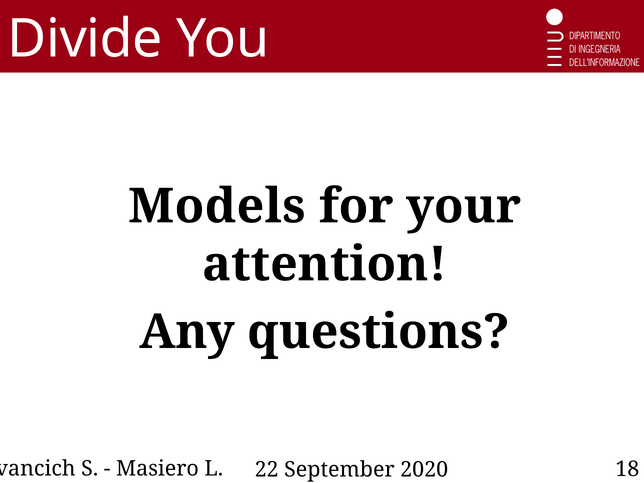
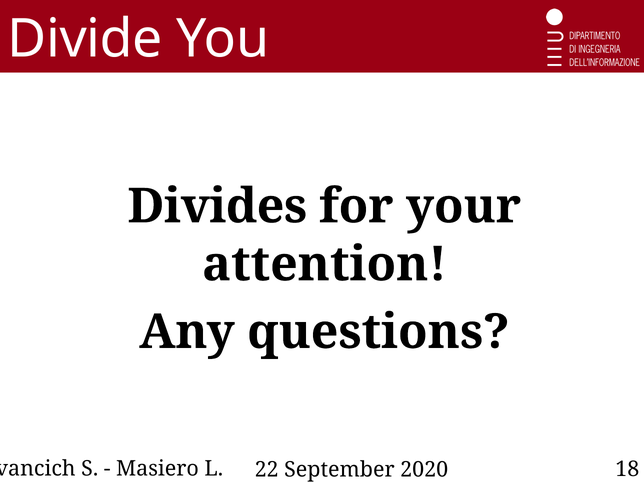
Models: Models -> Divides
